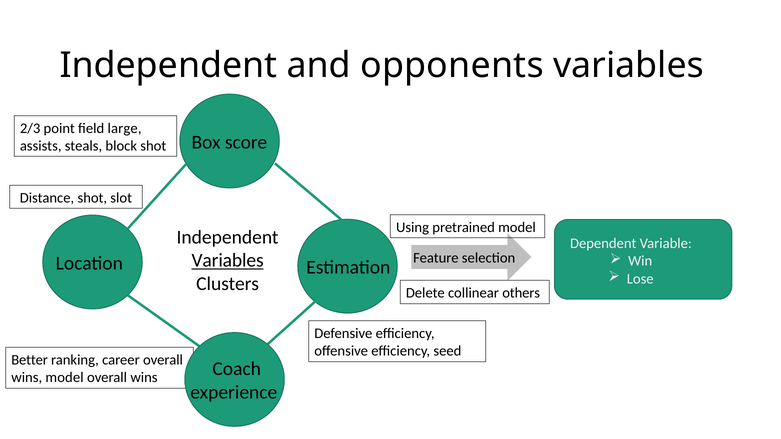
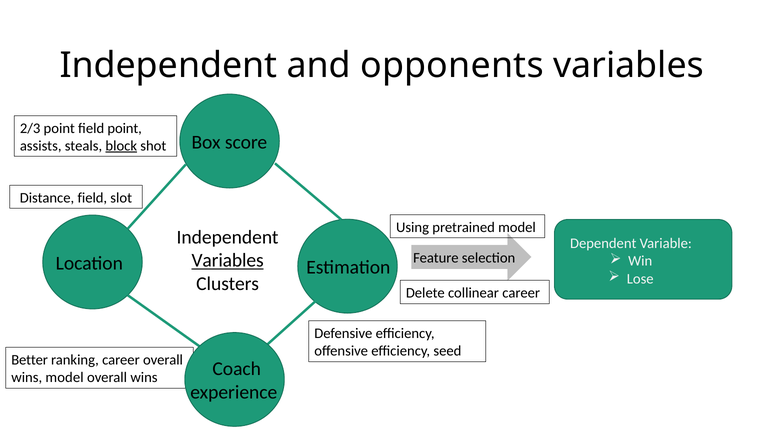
field large: large -> point
block underline: none -> present
Distance shot: shot -> field
collinear others: others -> career
